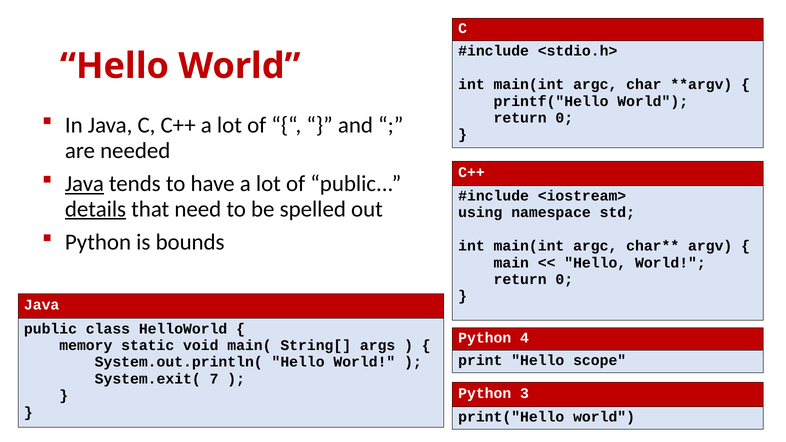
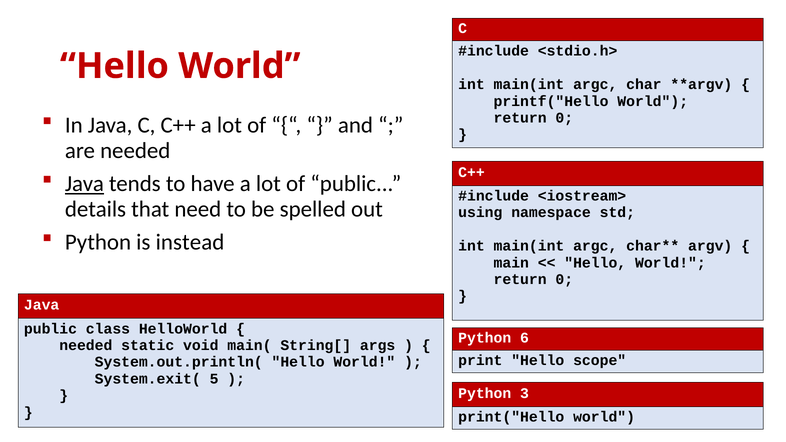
details underline: present -> none
bounds: bounds -> instead
4: 4 -> 6
memory at (86, 345): memory -> needed
7: 7 -> 5
